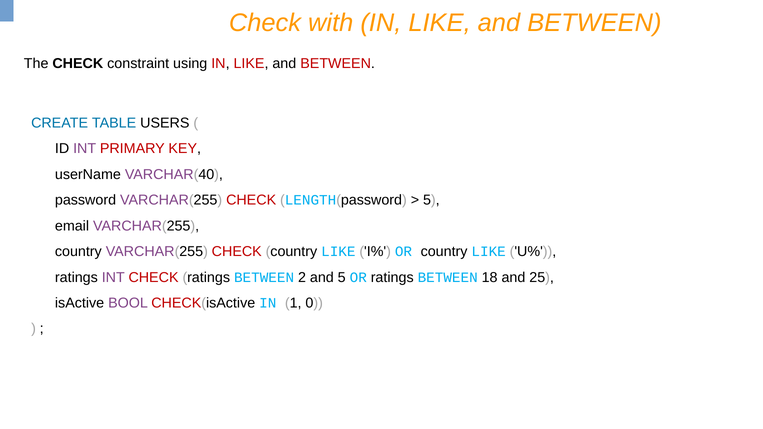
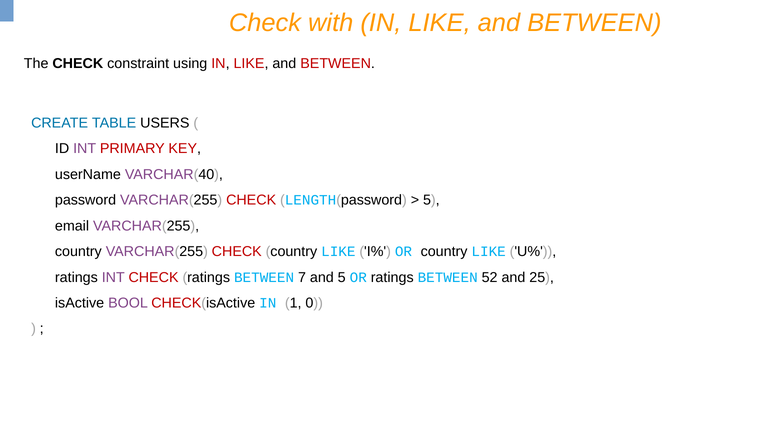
2: 2 -> 7
18: 18 -> 52
